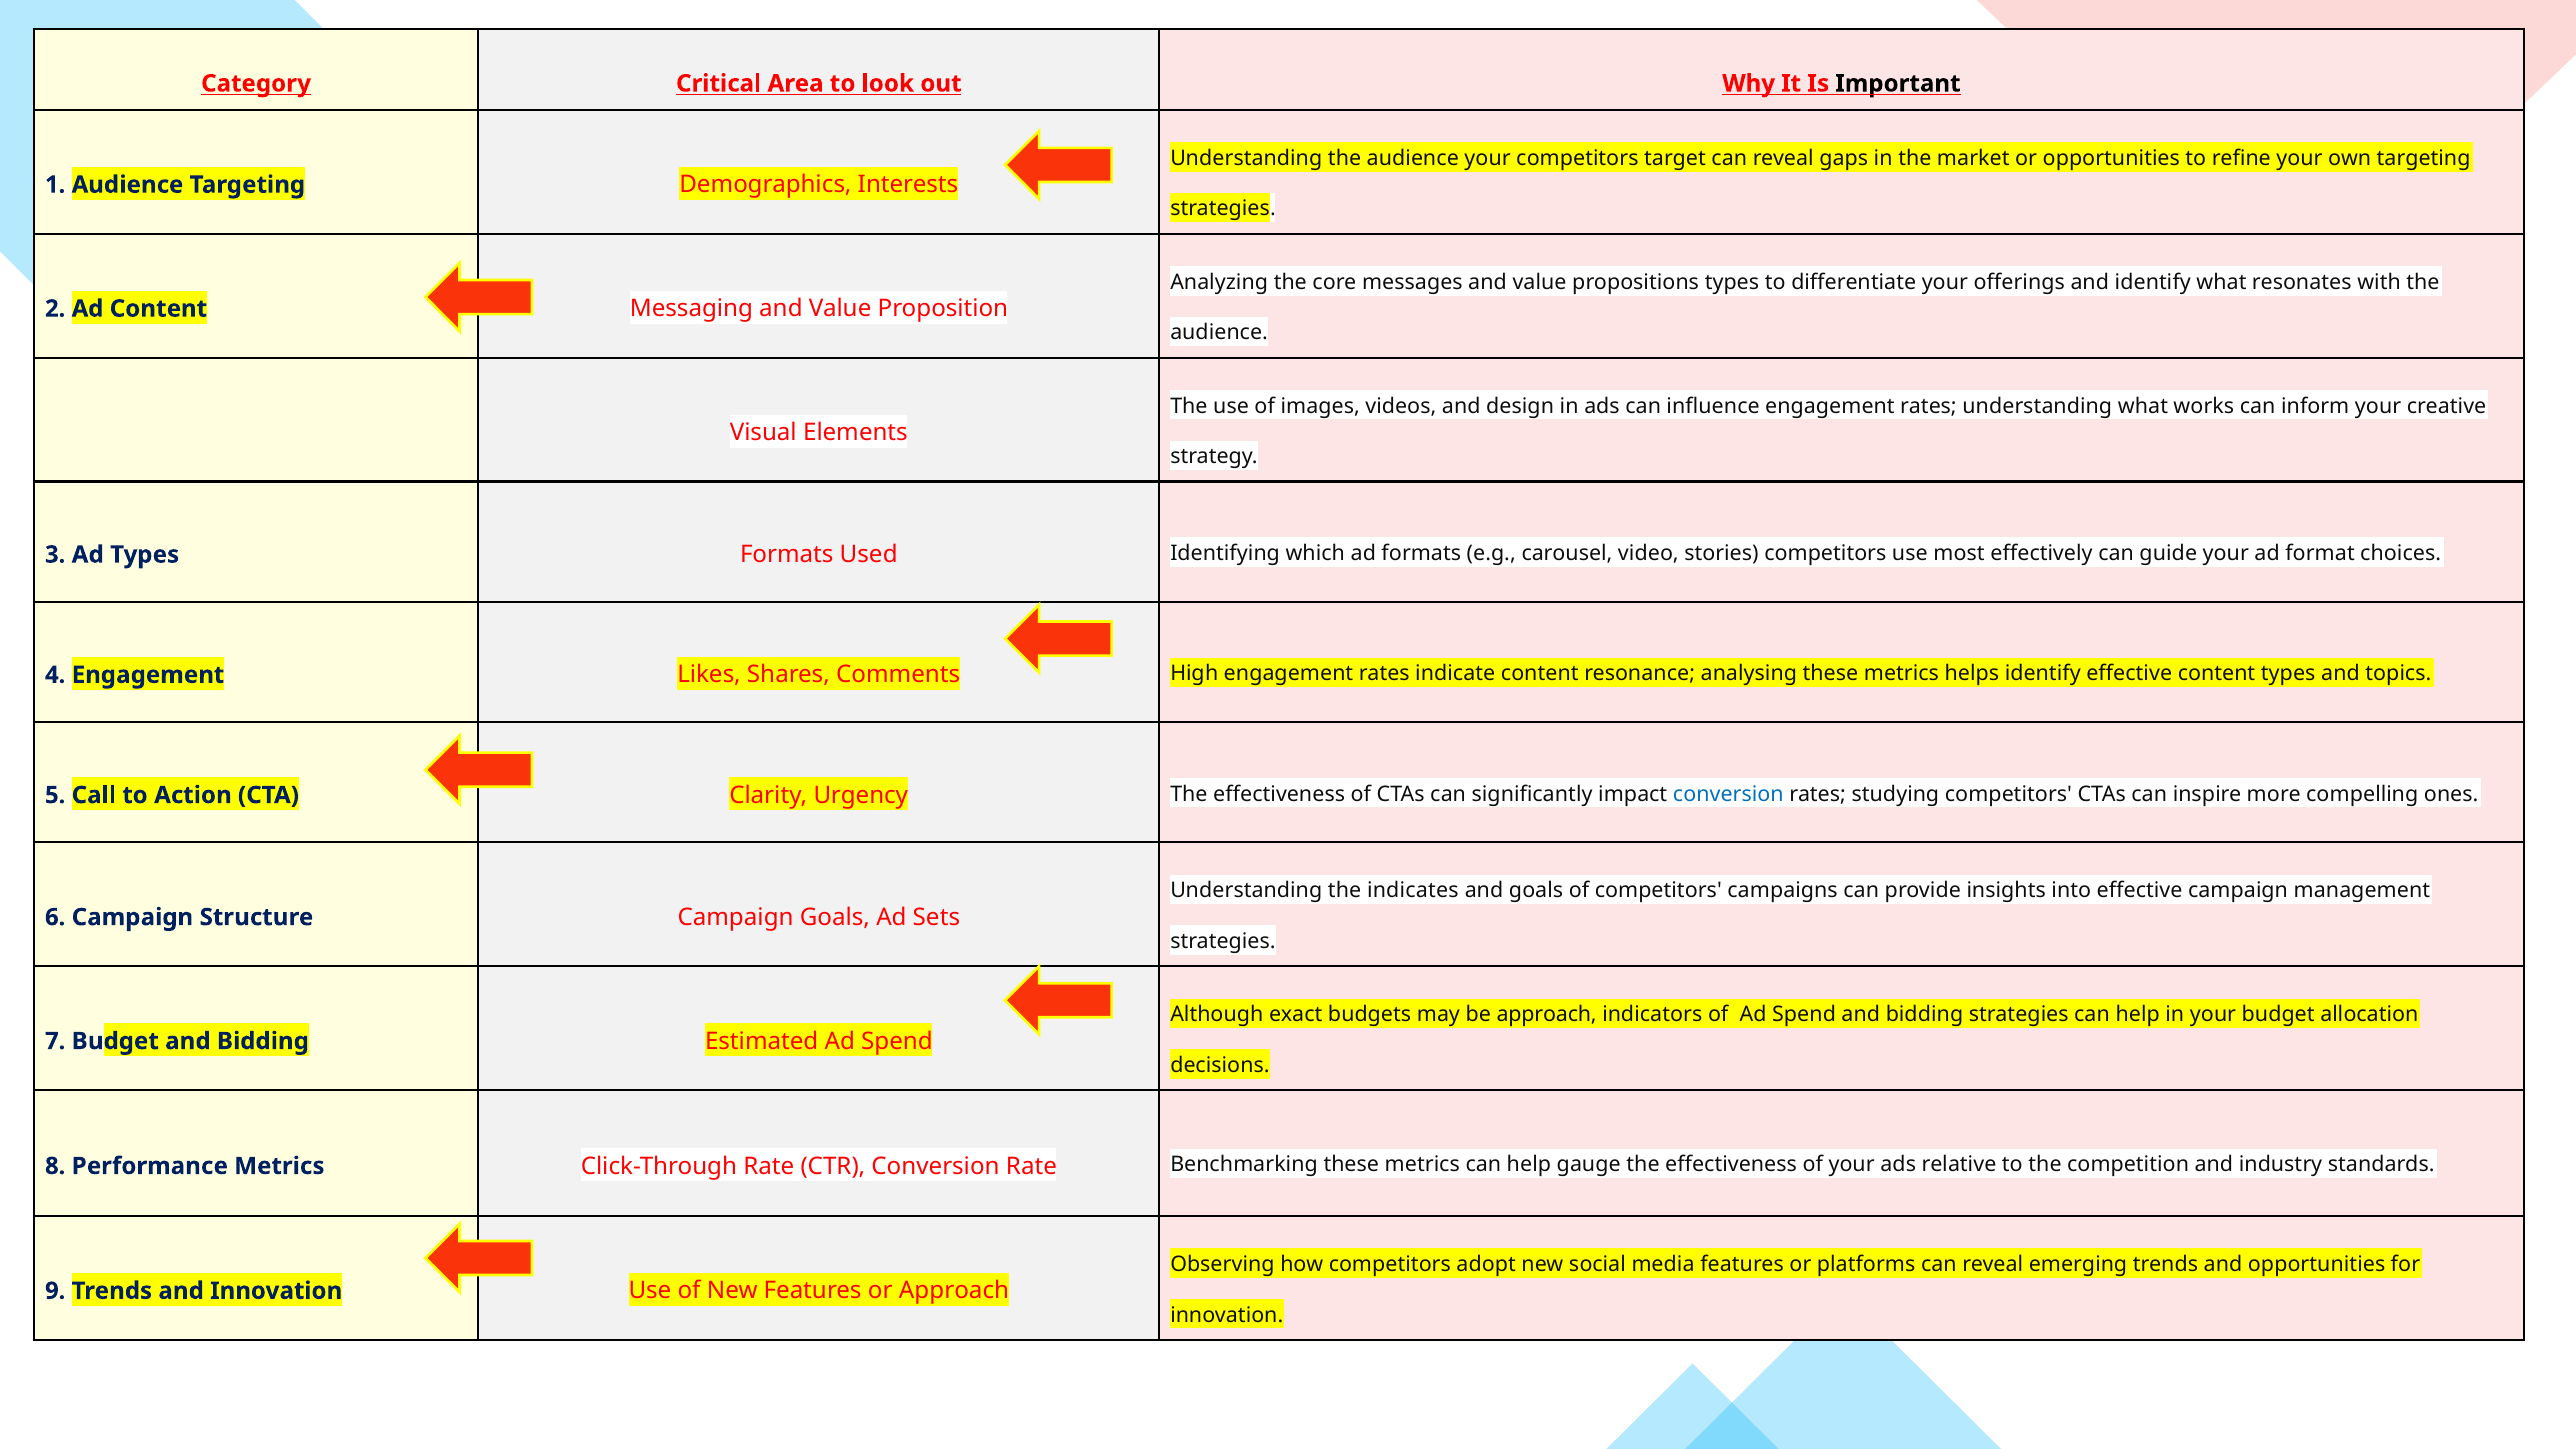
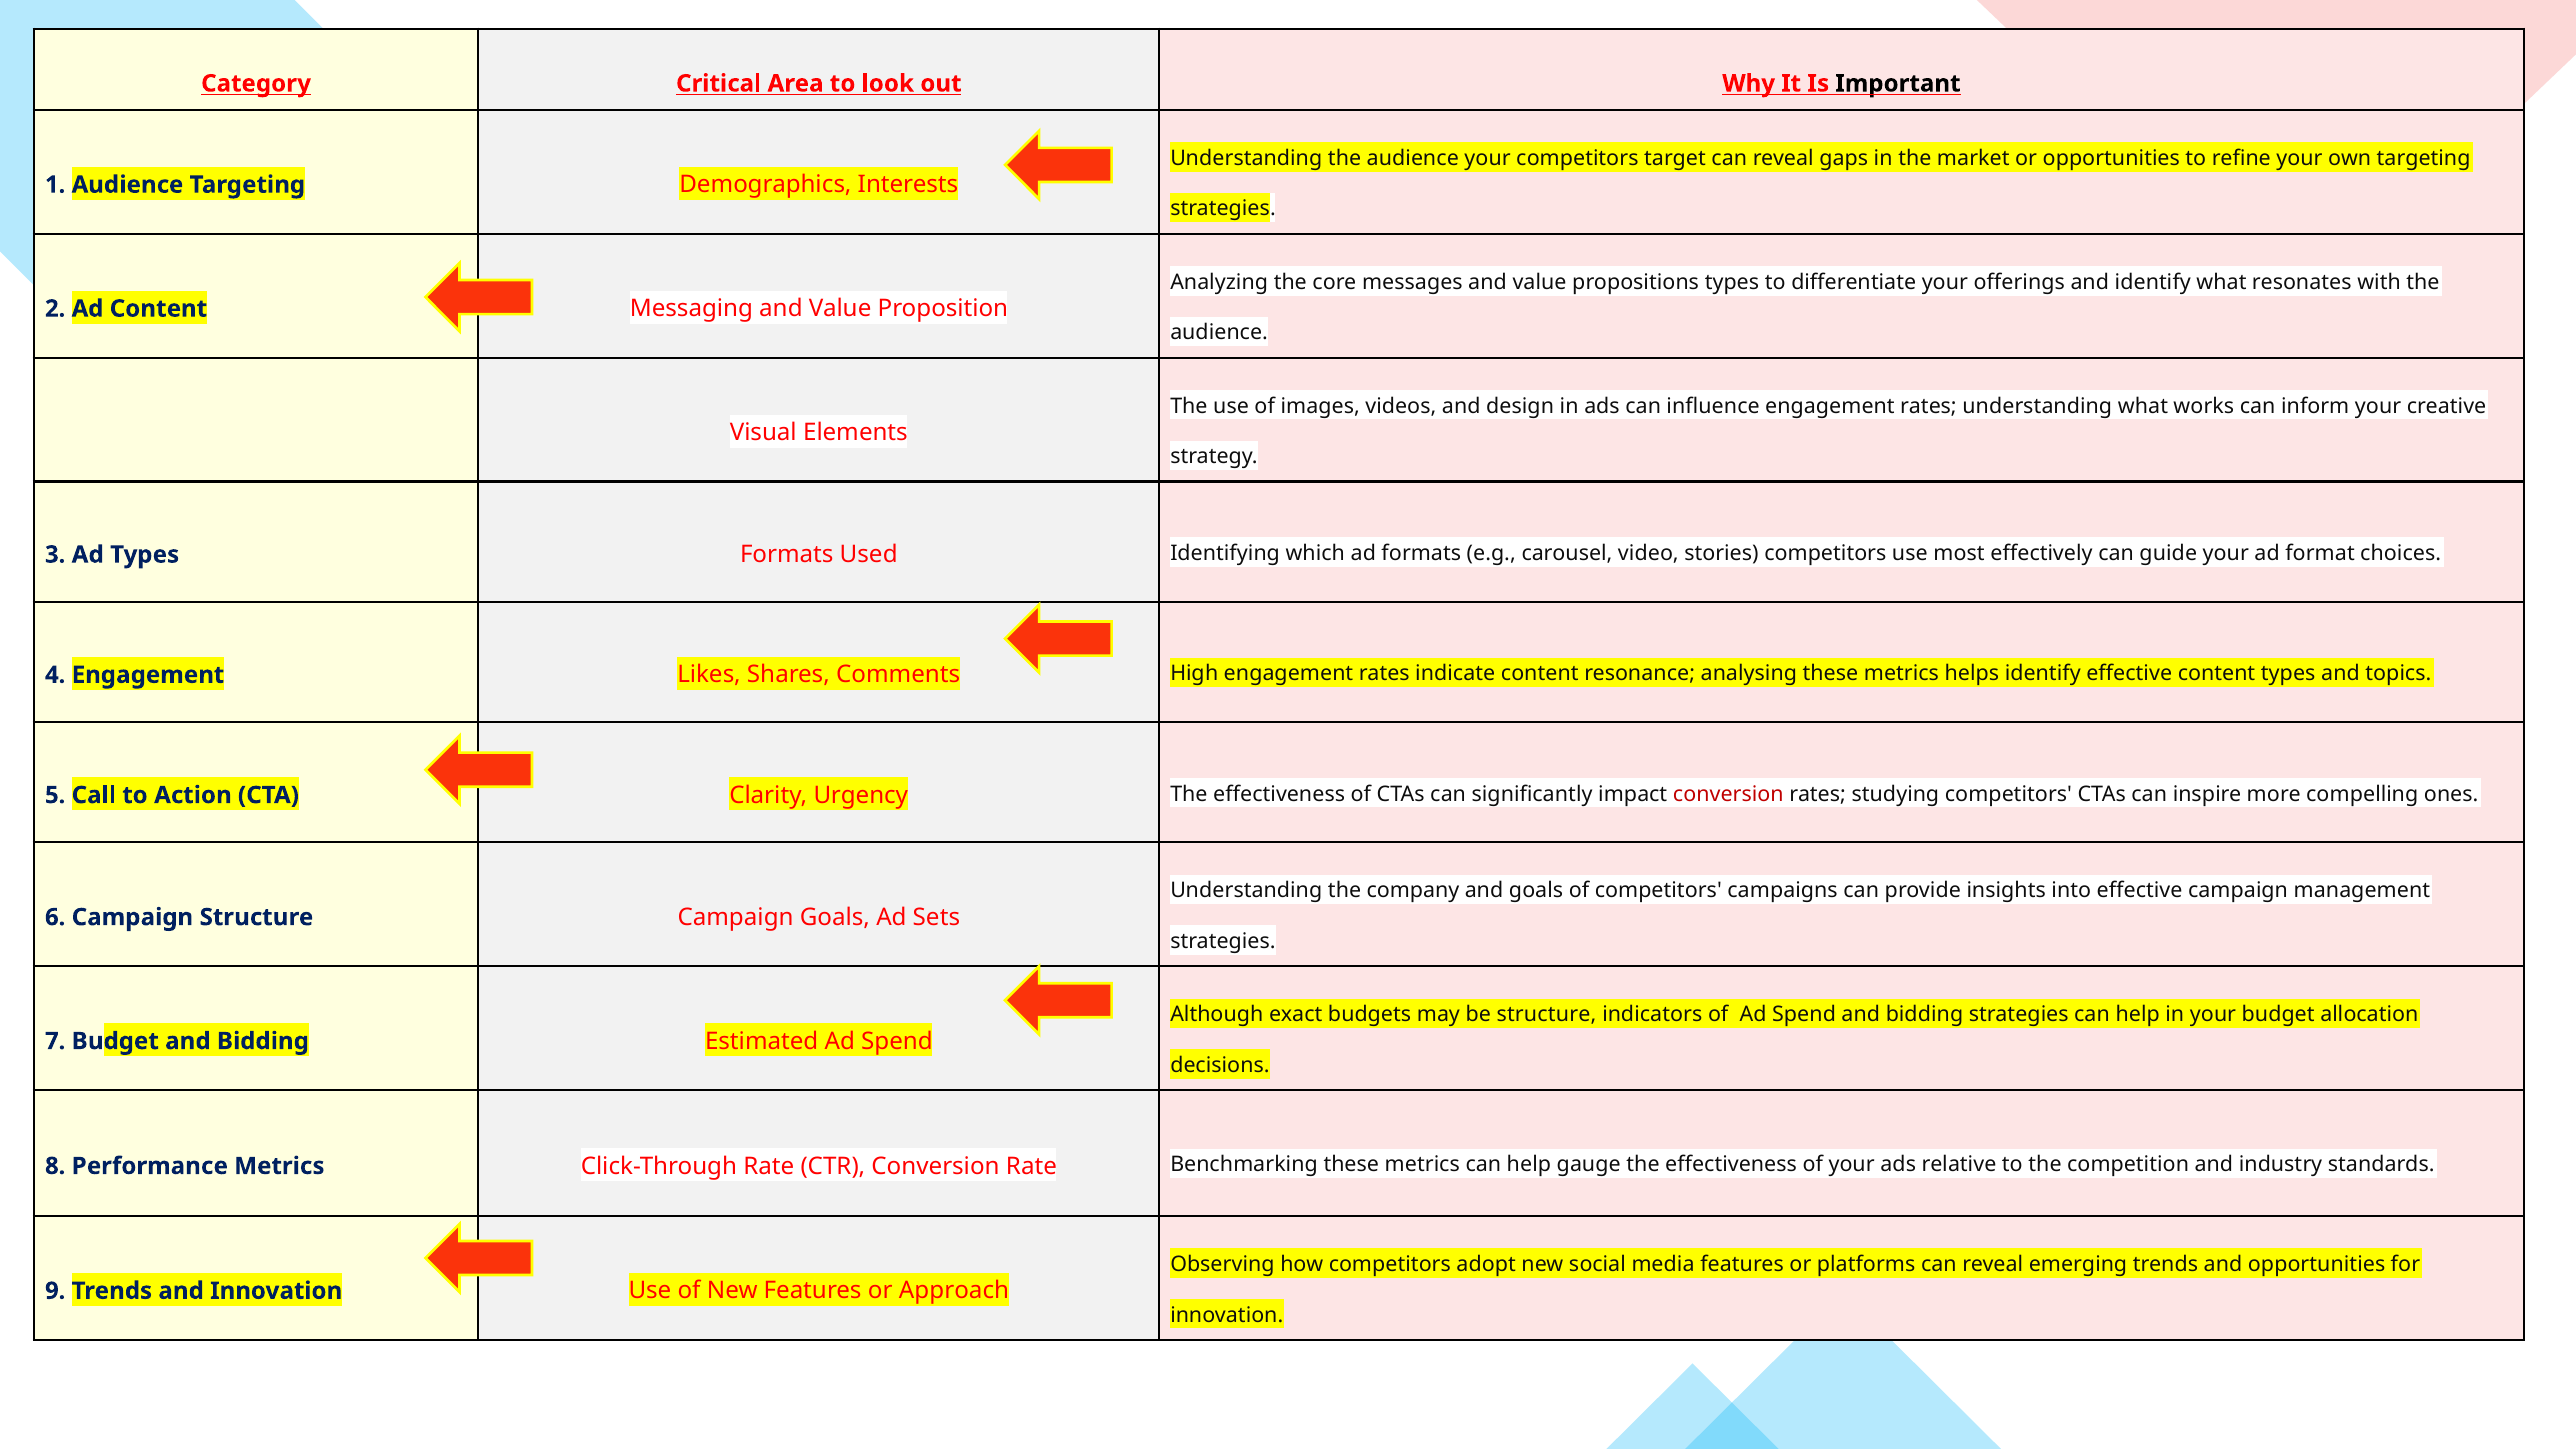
conversion at (1728, 794) colour: blue -> red
indicates: indicates -> company
be approach: approach -> structure
